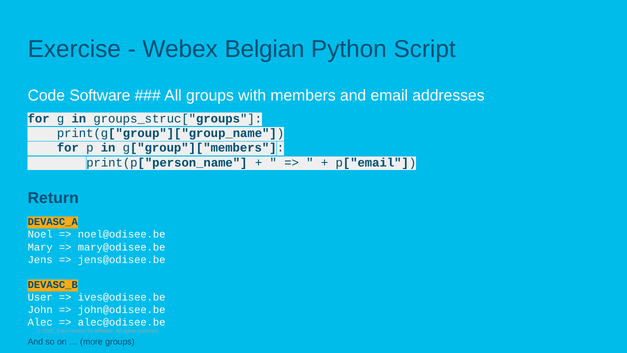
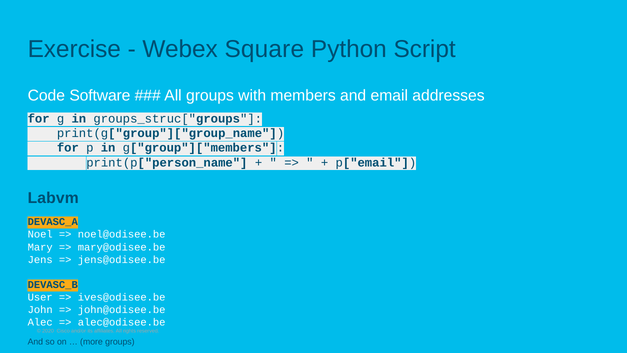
Belgian: Belgian -> Square
Return: Return -> Labvm
